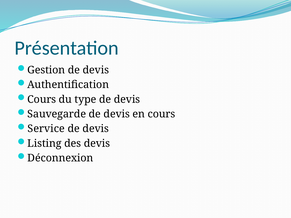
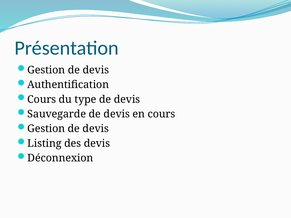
Service at (46, 129): Service -> Gestion
